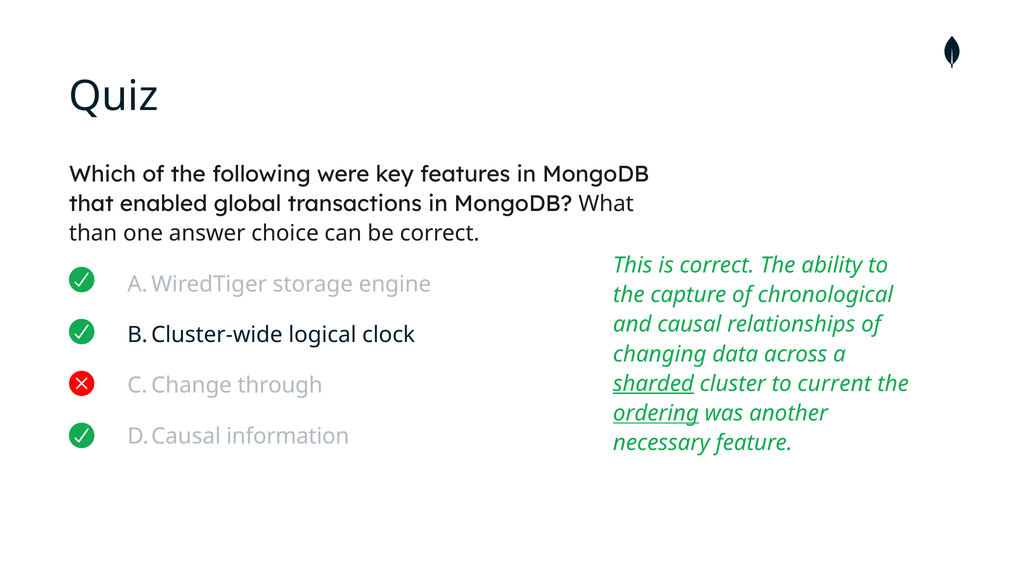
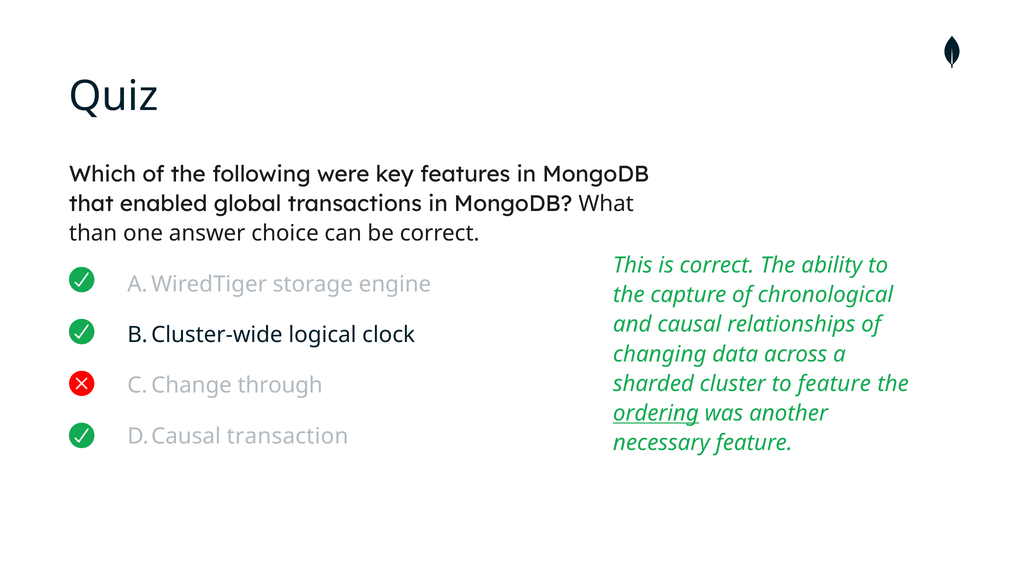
sharded underline: present -> none
to current: current -> feature
information: information -> transaction
